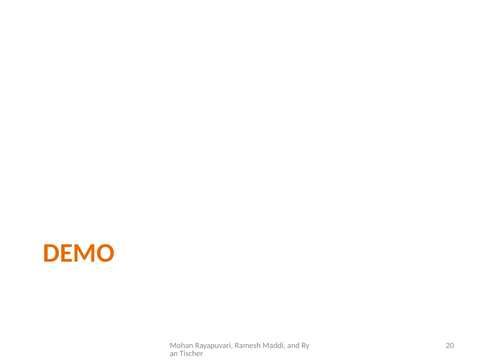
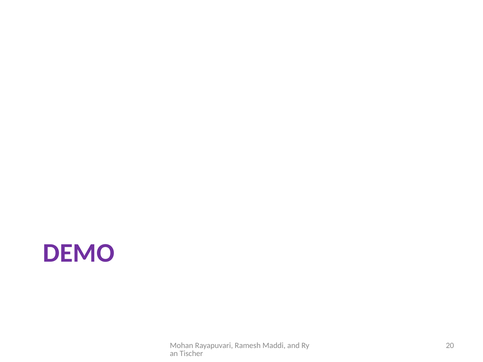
DEMO colour: orange -> purple
